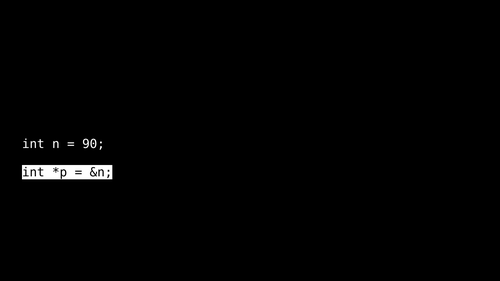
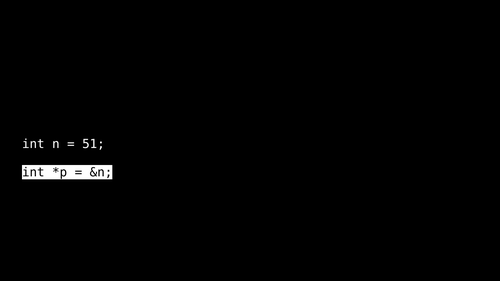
90: 90 -> 51
